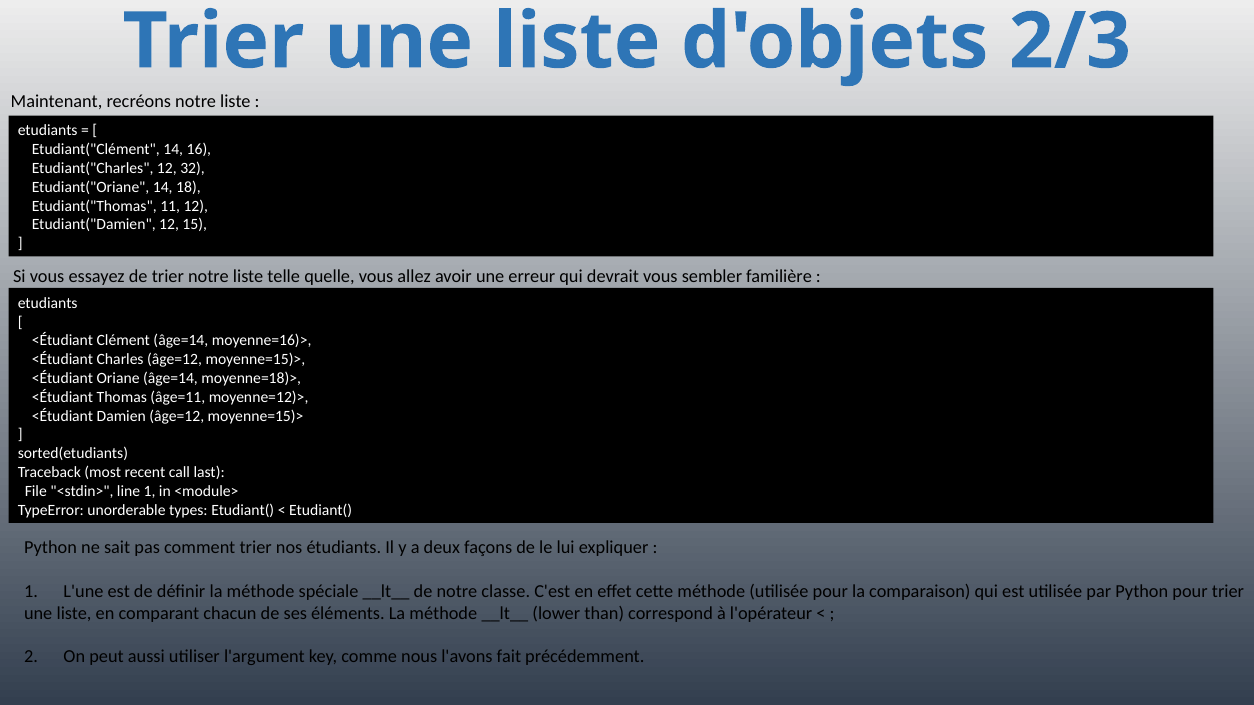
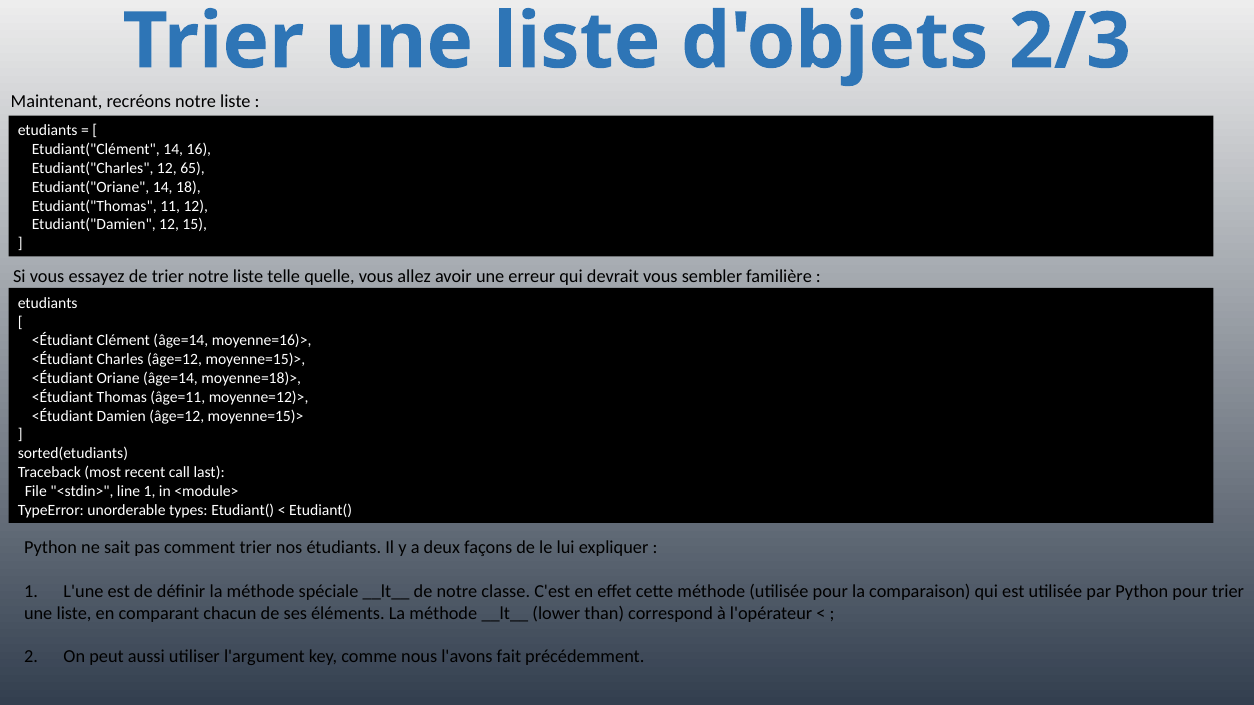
32: 32 -> 65
